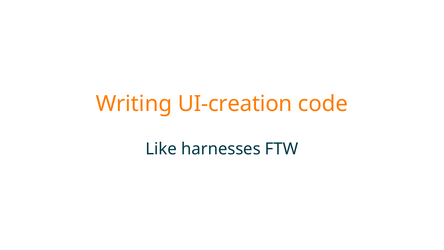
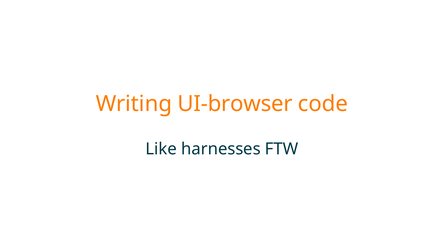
UI-creation: UI-creation -> UI-browser
